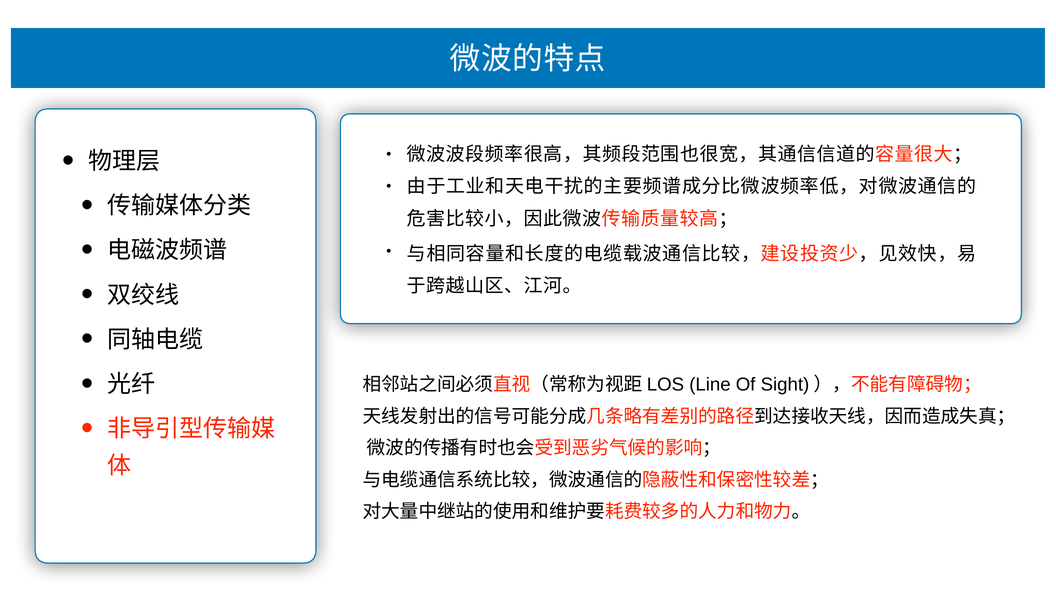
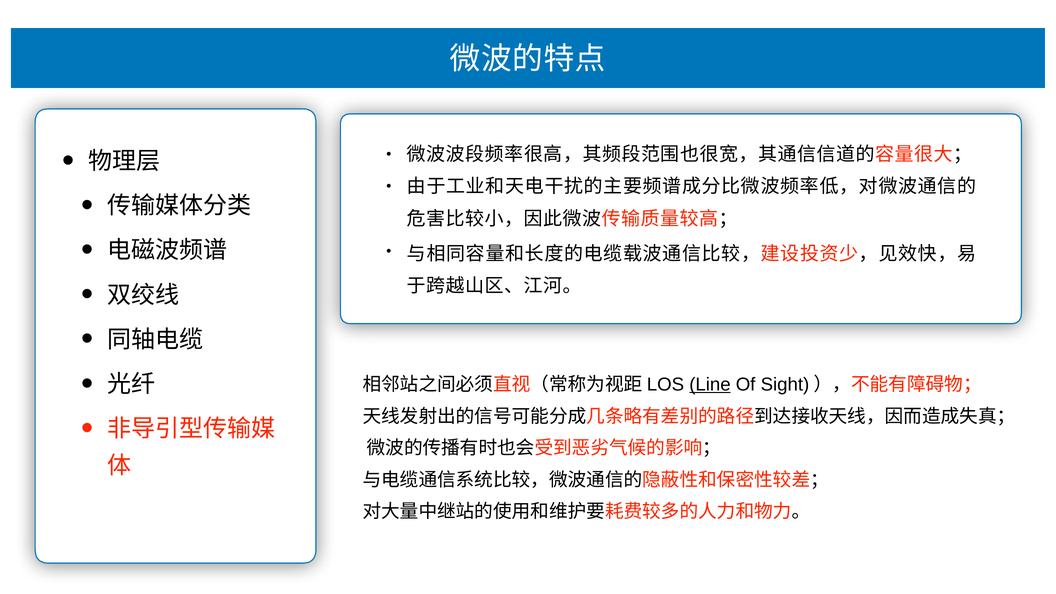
Line underline: none -> present
